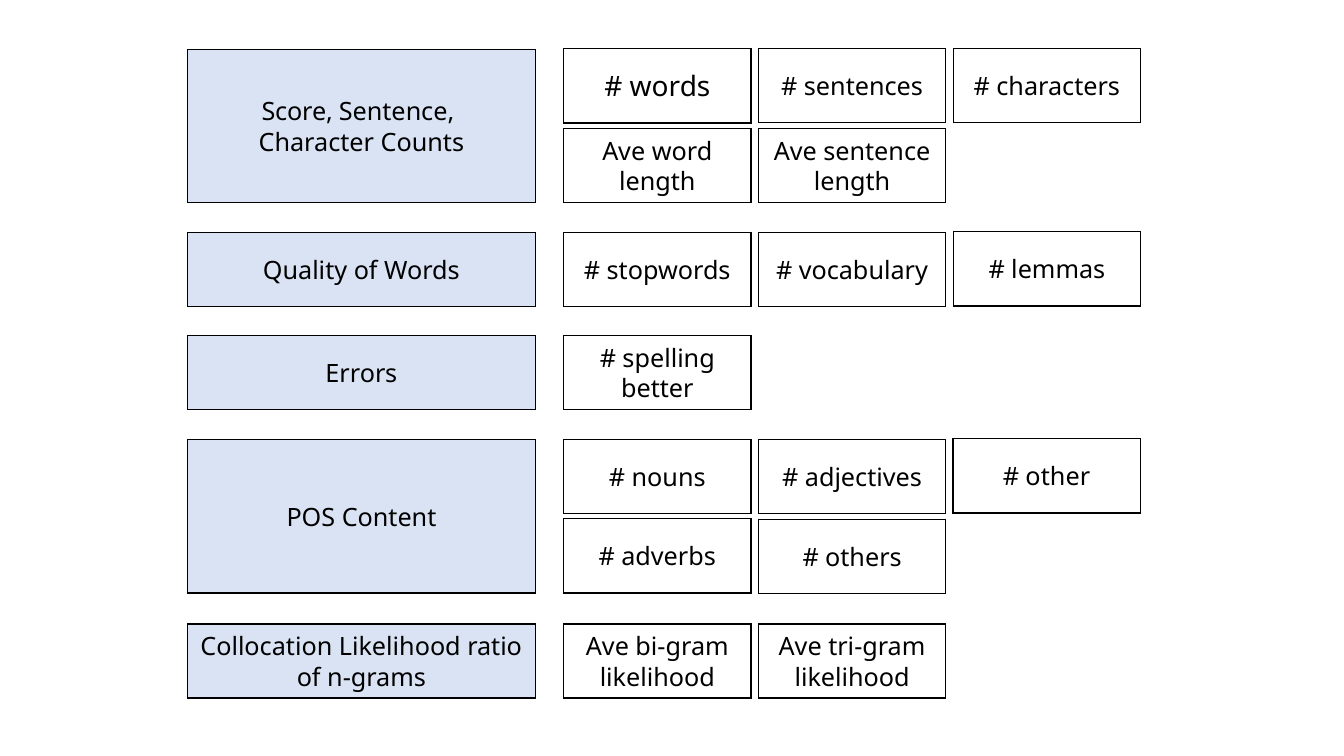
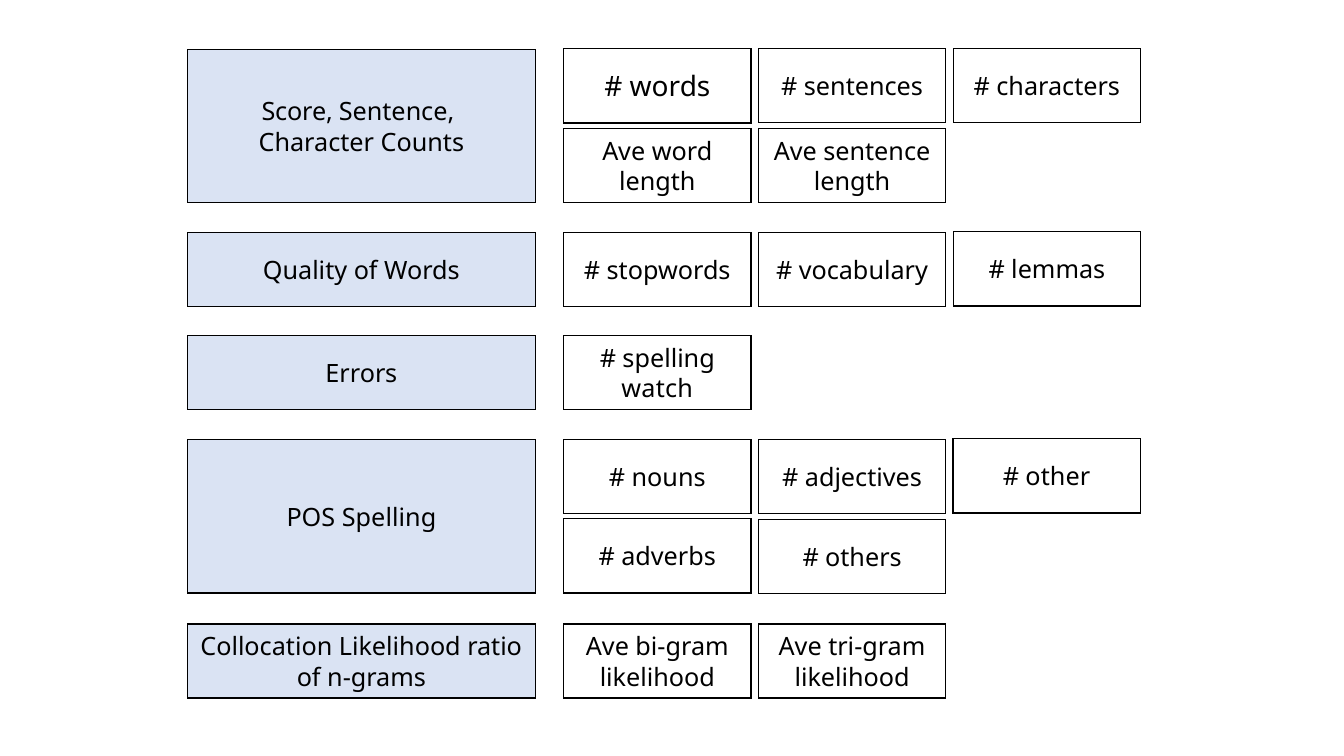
better: better -> watch
POS Content: Content -> Spelling
